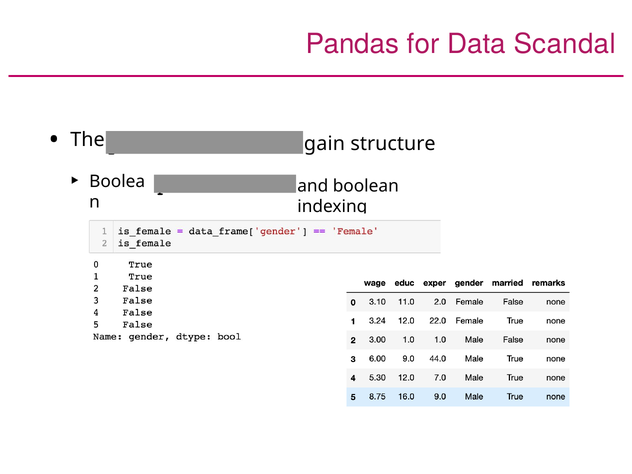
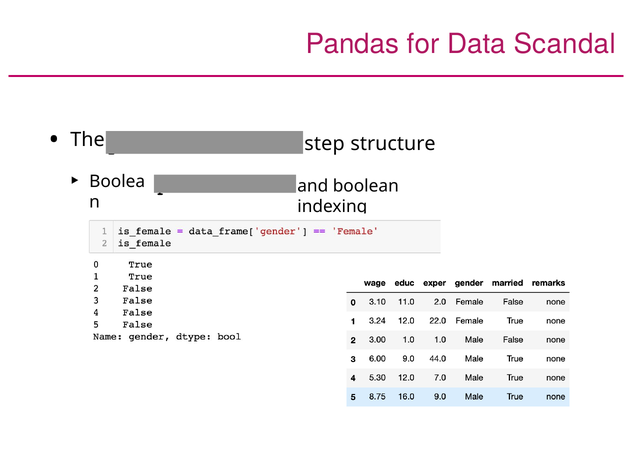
gain: gain -> step
